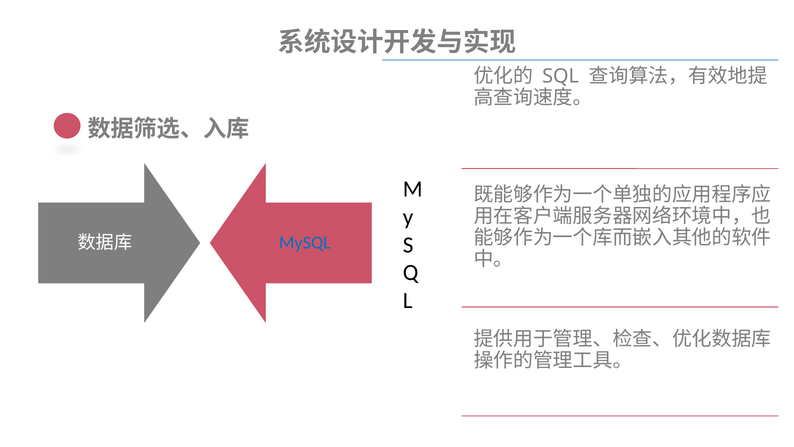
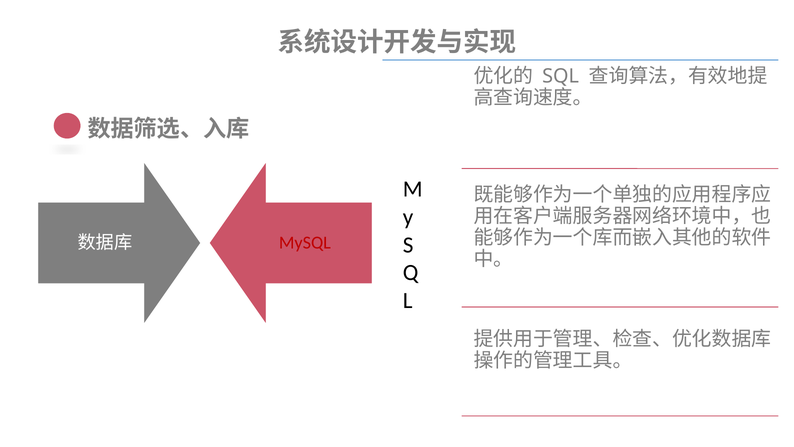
MySQL colour: blue -> red
